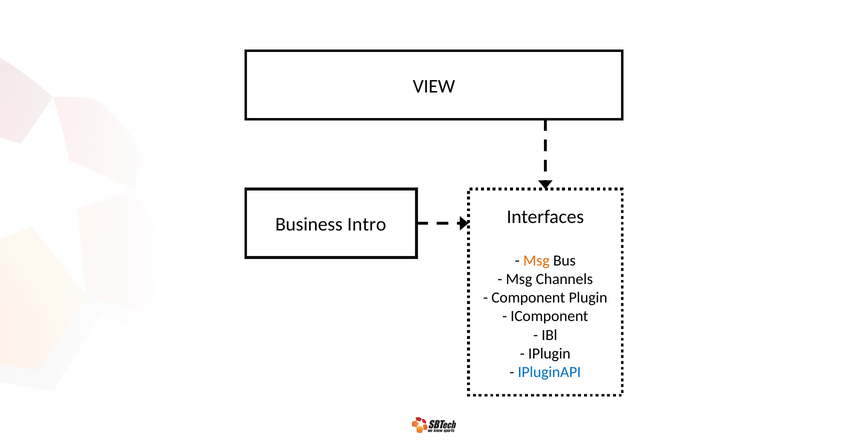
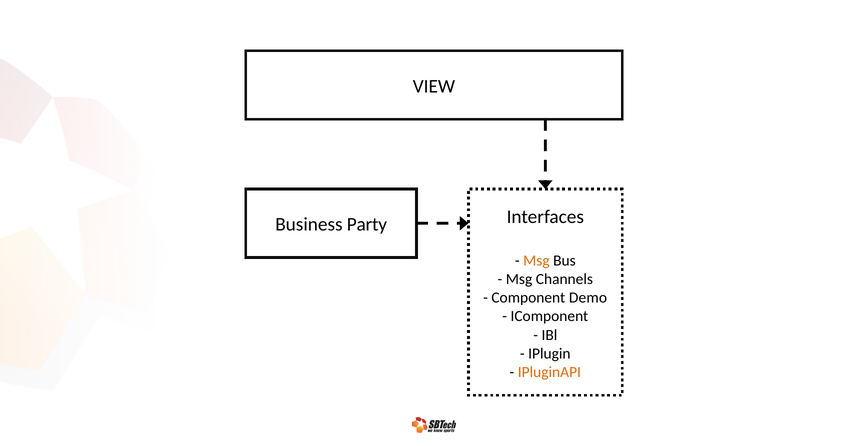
Intro: Intro -> Party
Plugin: Plugin -> Demo
IPluginAPI colour: blue -> orange
